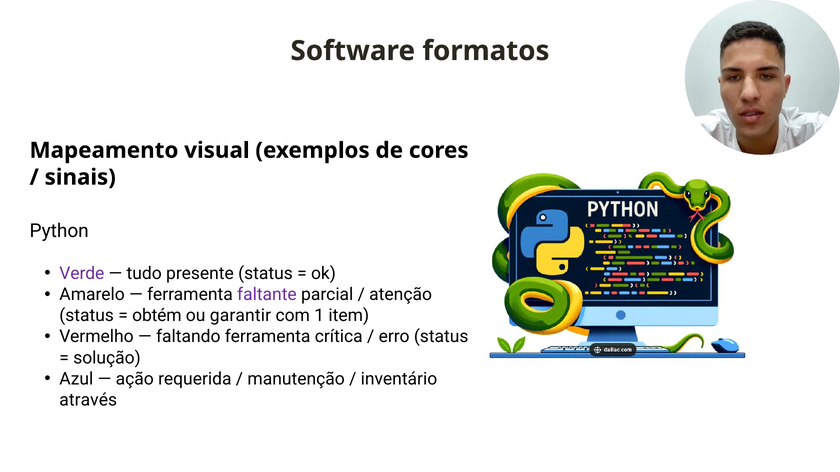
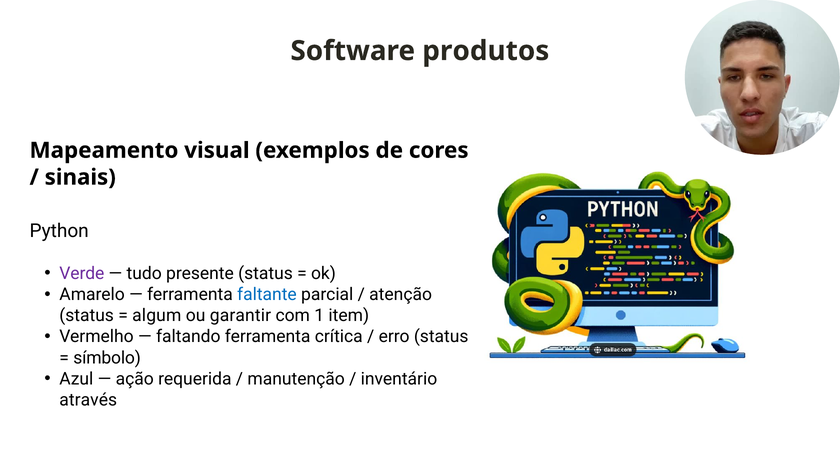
formatos: formatos -> produtos
faltante colour: purple -> blue
obtém: obtém -> algum
solução: solução -> símbolo
